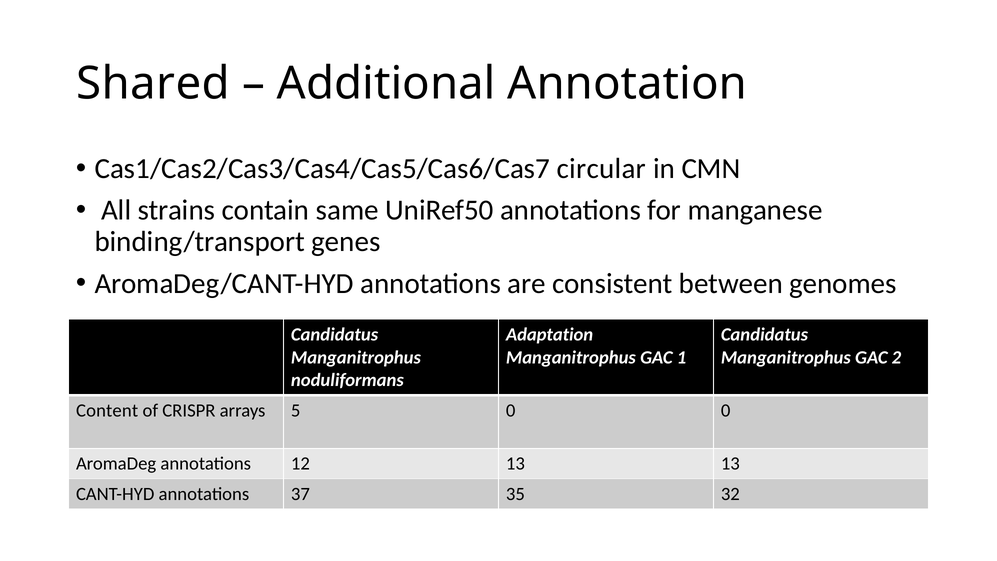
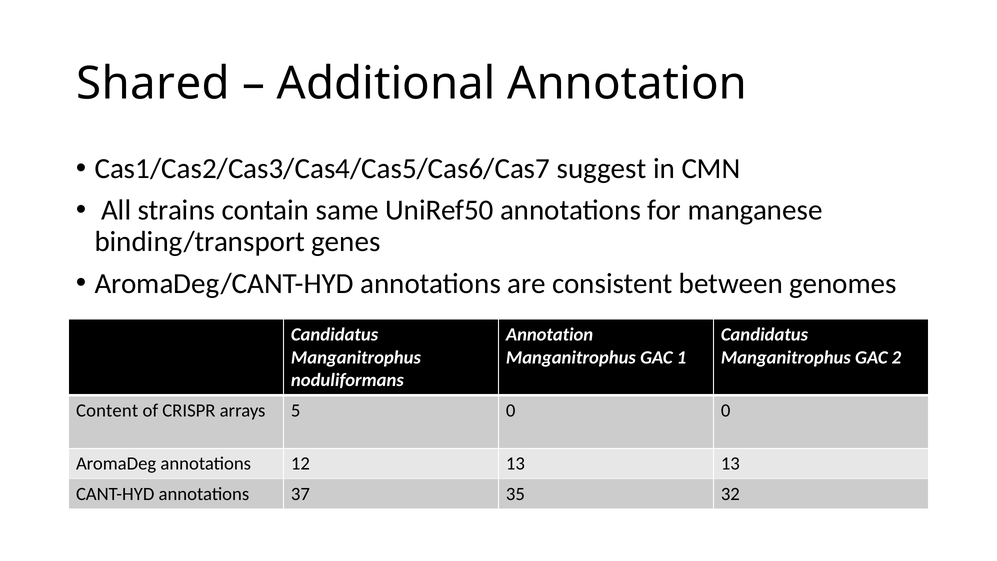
circular: circular -> suggest
Adaptation at (550, 335): Adaptation -> Annotation
